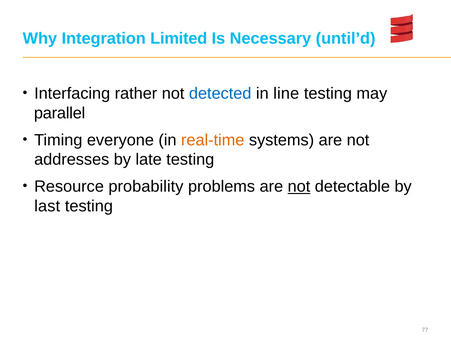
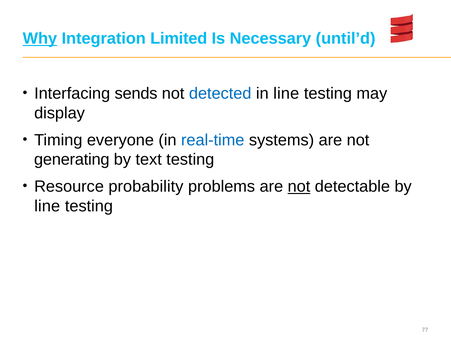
Why underline: none -> present
rather: rather -> sends
parallel: parallel -> display
real-time colour: orange -> blue
addresses: addresses -> generating
late: late -> text
last at (47, 206): last -> line
